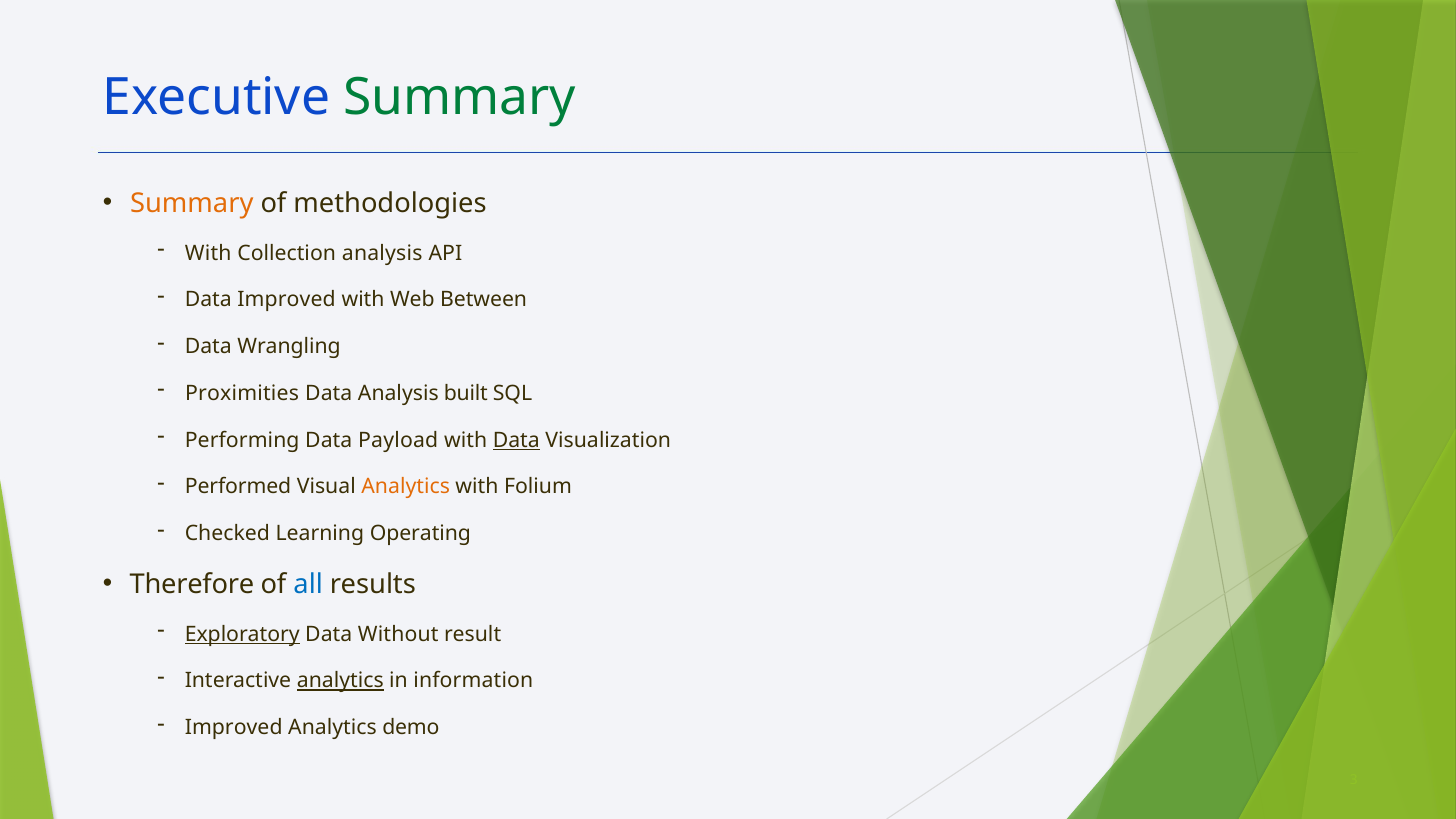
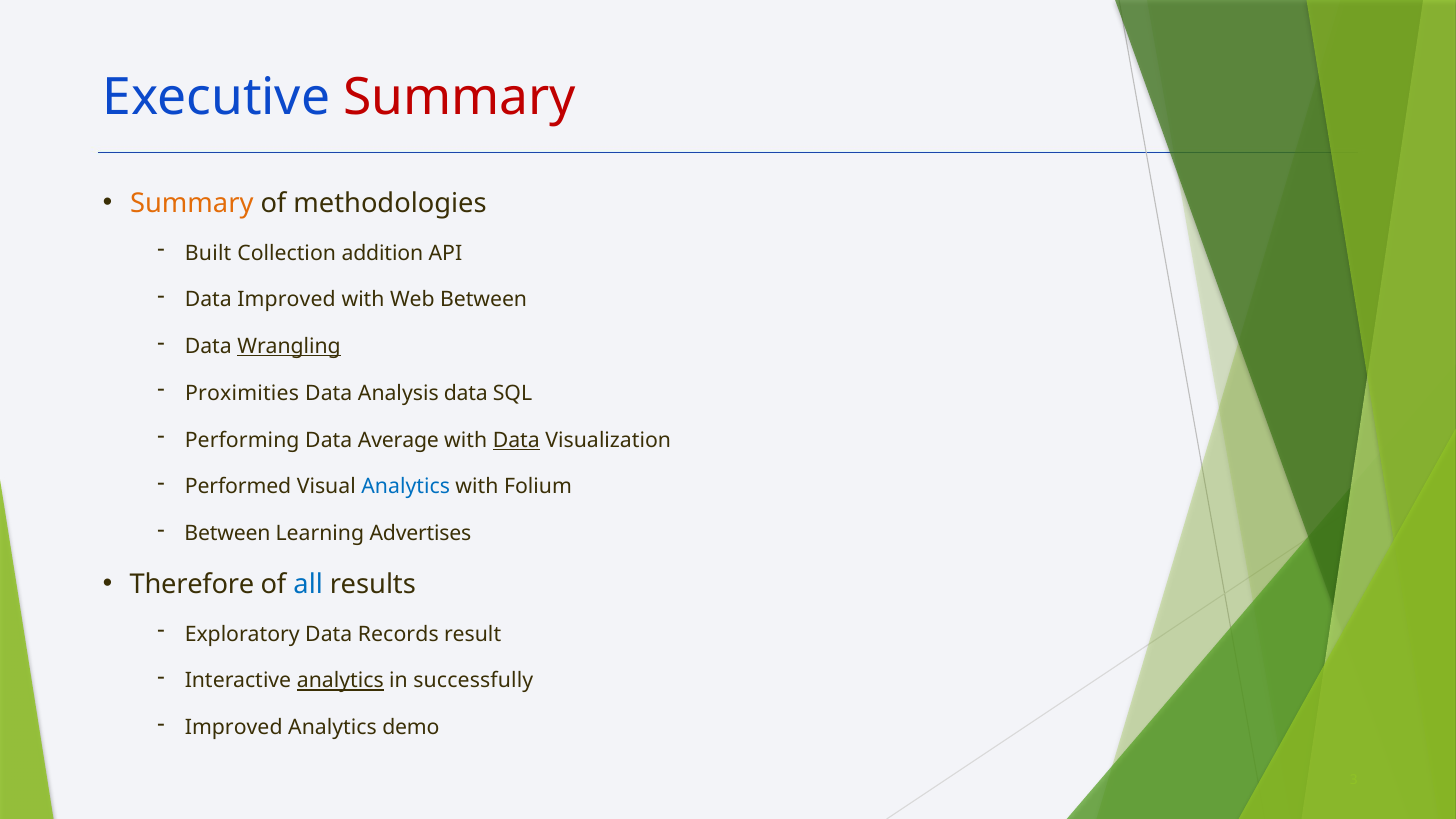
Summary at (460, 97) colour: green -> red
With at (208, 253): With -> Built
Collection analysis: analysis -> addition
Wrangling underline: none -> present
Analysis built: built -> data
Payload: Payload -> Average
Analytics at (406, 487) colour: orange -> blue
Checked at (227, 533): Checked -> Between
Operating: Operating -> Advertises
Exploratory underline: present -> none
Without: Without -> Records
information: information -> successfully
